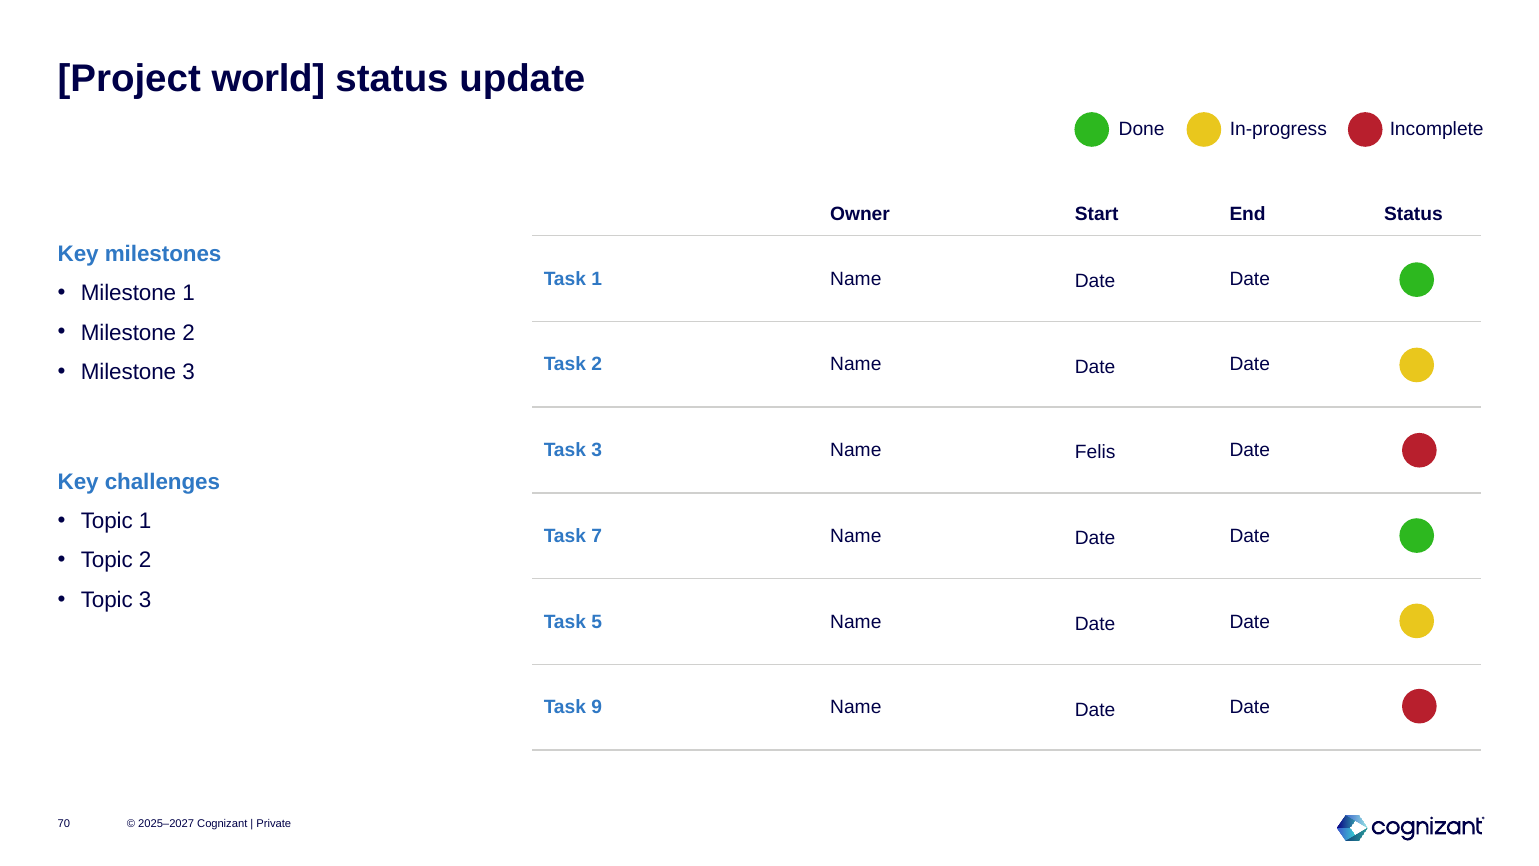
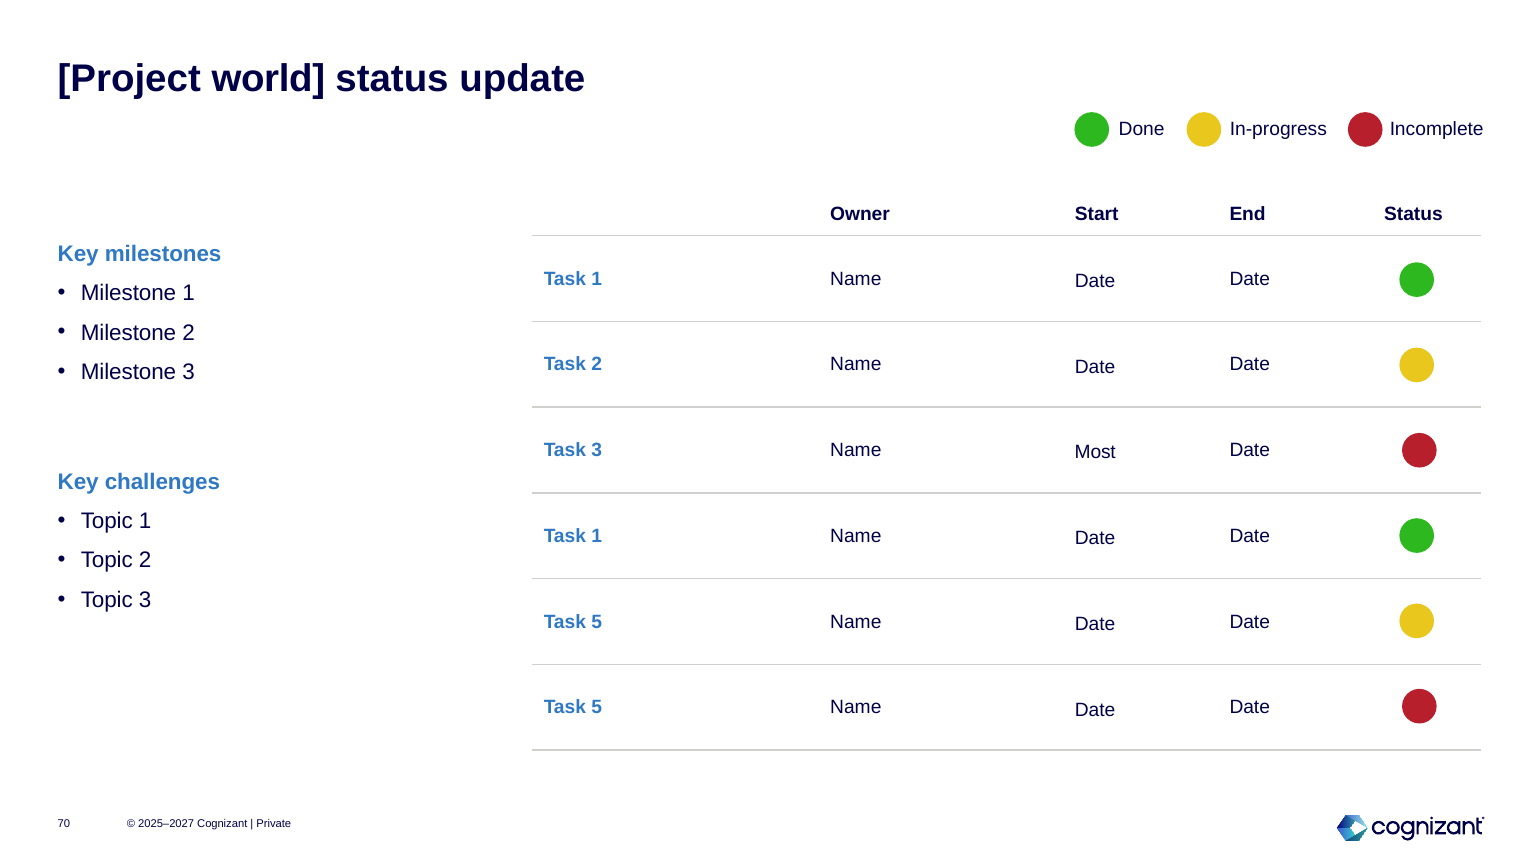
Felis: Felis -> Most
7 at (597, 536): 7 -> 1
9 at (597, 707): 9 -> 5
